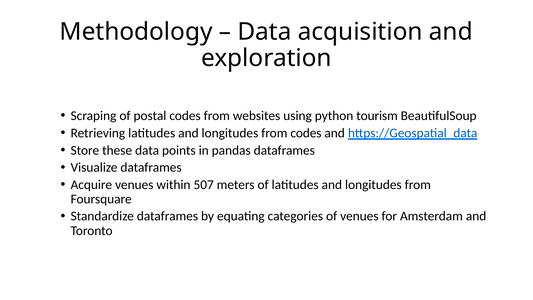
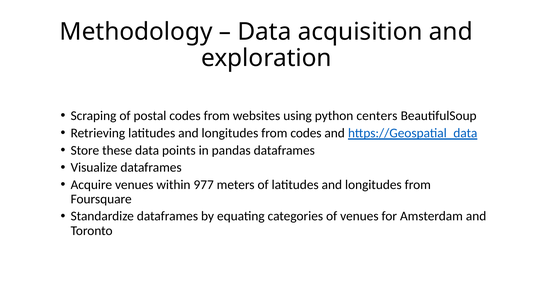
tourism: tourism -> centers
507: 507 -> 977
